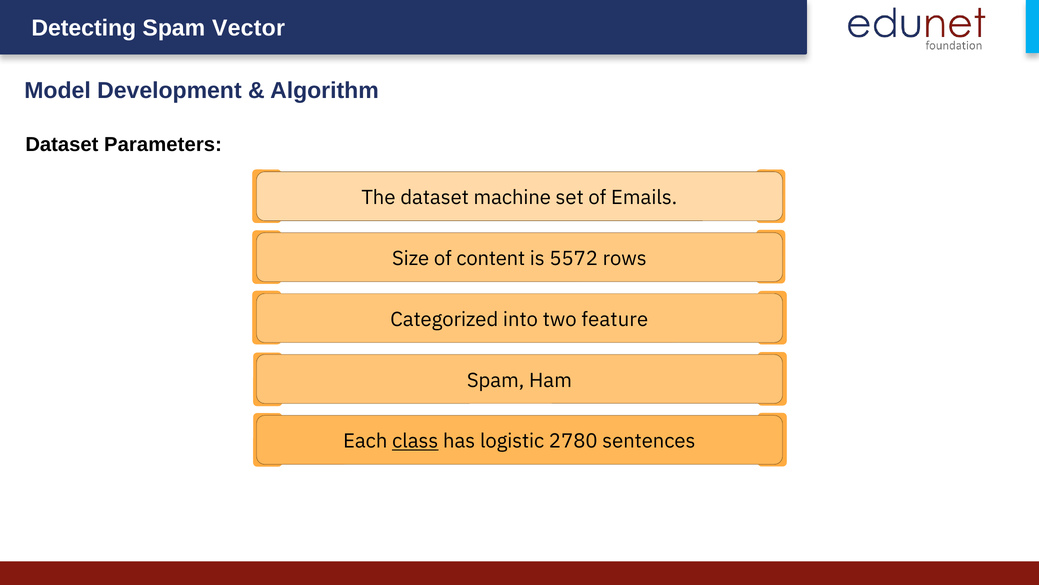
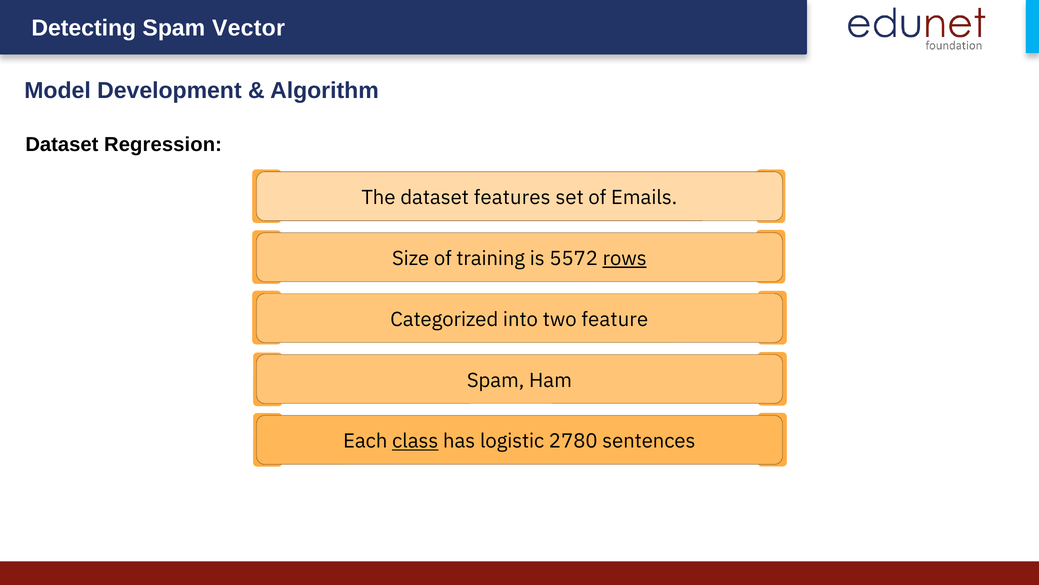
Parameters: Parameters -> Regression
machine: machine -> features
content: content -> training
rows underline: none -> present
